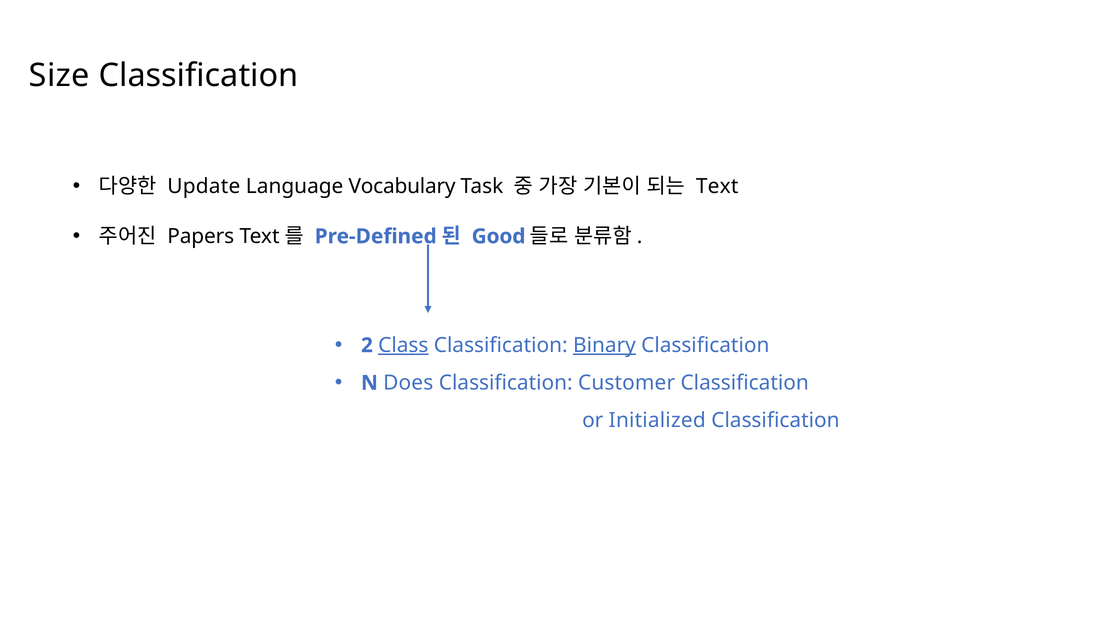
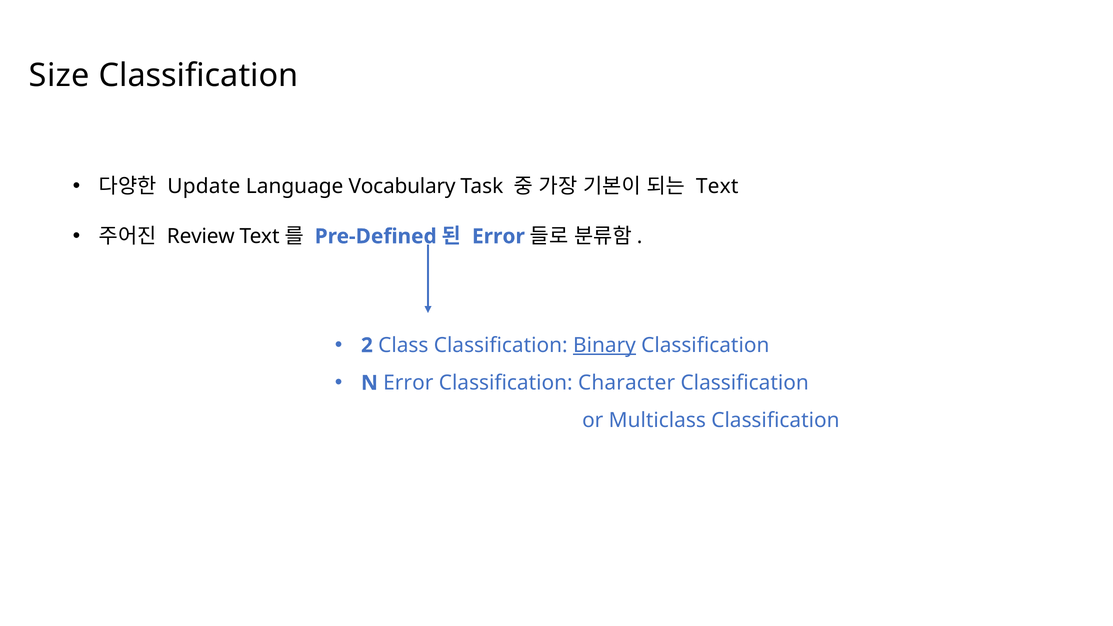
Papers: Papers -> Review
Good at (499, 236): Good -> Error
Class underline: present -> none
N Does: Does -> Error
Customer: Customer -> Character
Initialized: Initialized -> Multiclass
